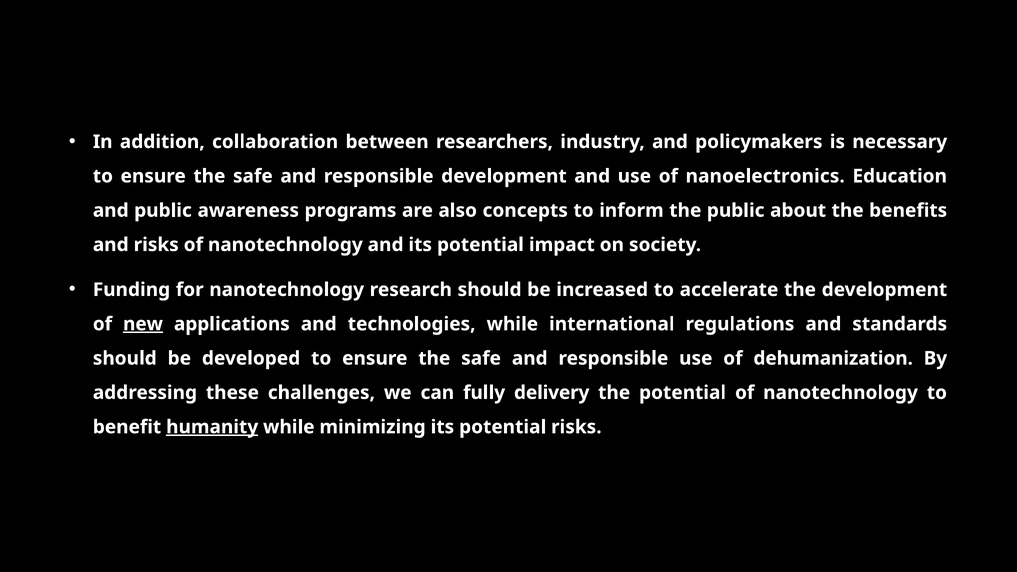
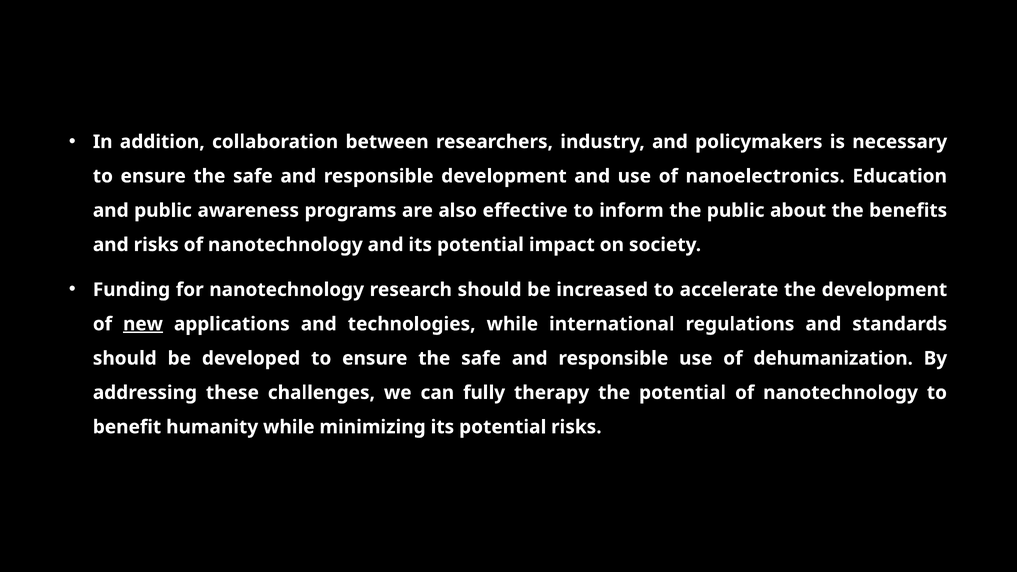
concepts: concepts -> effective
delivery: delivery -> therapy
humanity underline: present -> none
